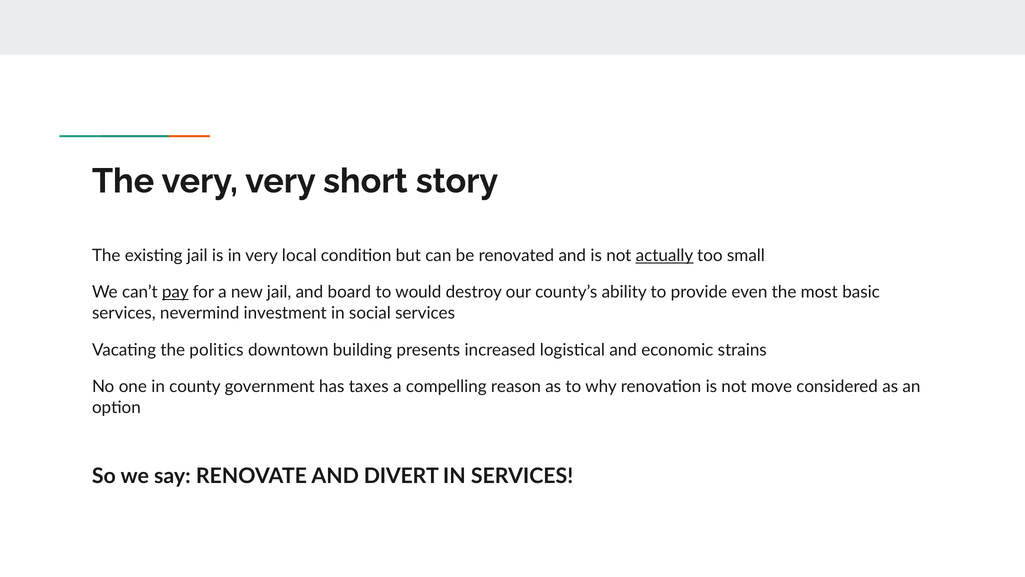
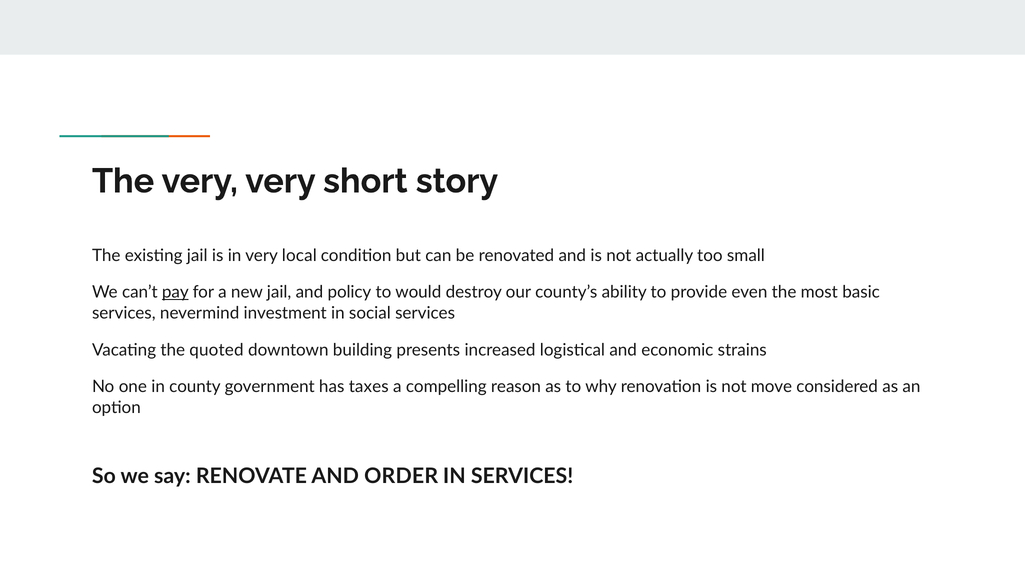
actually underline: present -> none
board: board -> policy
politics: politics -> quoted
DIVERT: DIVERT -> ORDER
